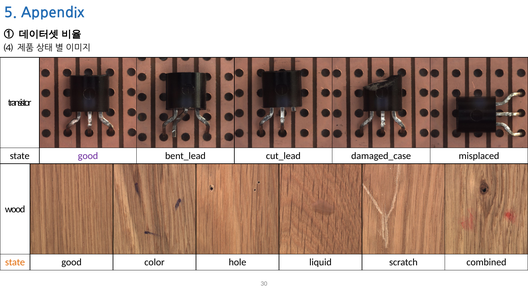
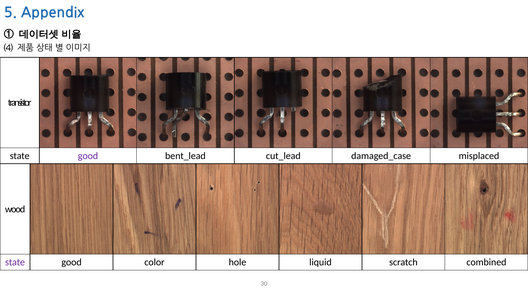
state at (15, 262) colour: orange -> purple
